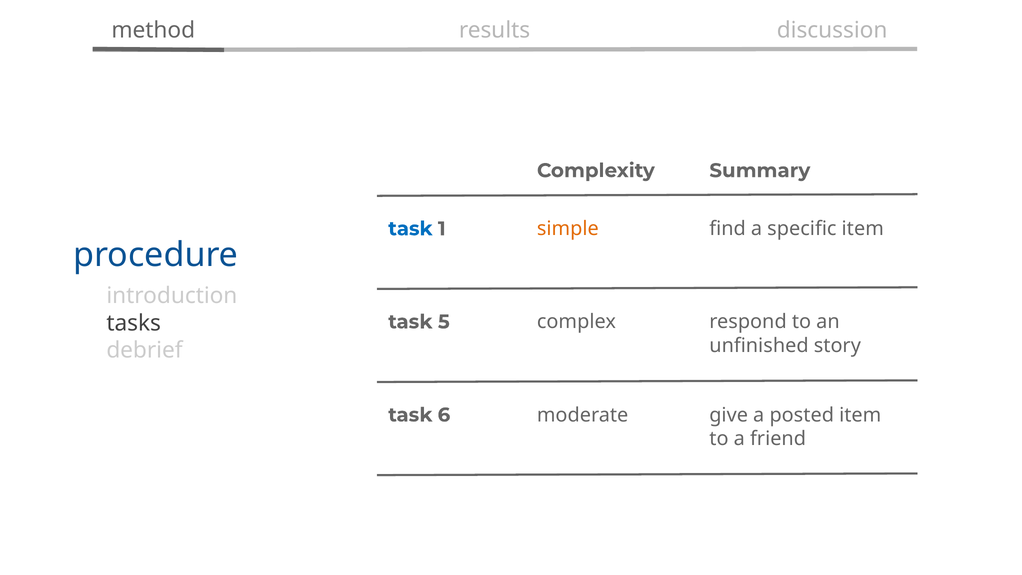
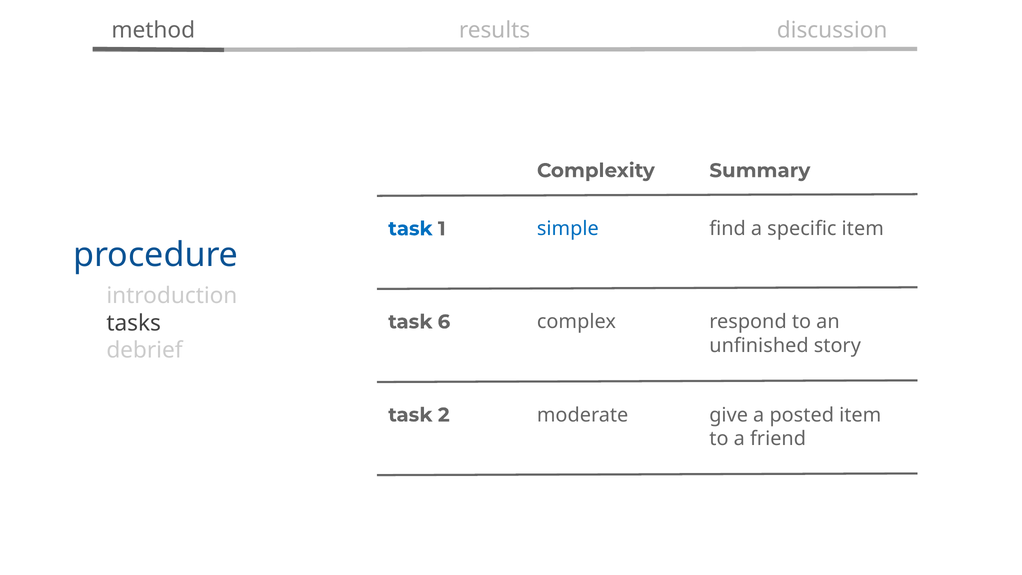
simple colour: orange -> blue
5: 5 -> 6
6: 6 -> 2
